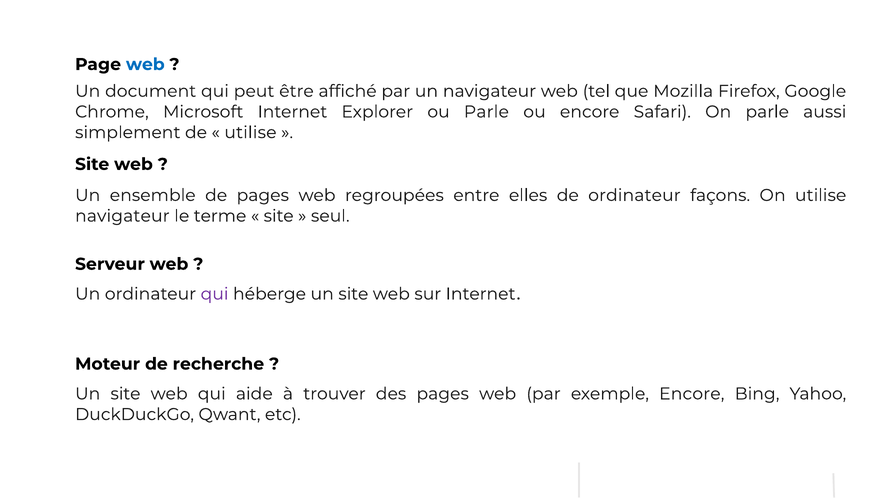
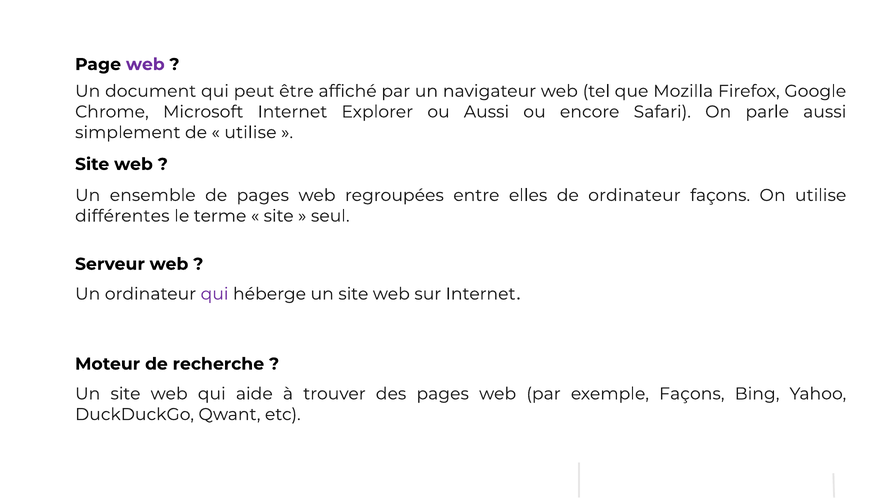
web at (145, 64) colour: blue -> purple
ou Parle: Parle -> Aussi
navigateur at (122, 216): navigateur -> différentes
exemple Encore: Encore -> Façons
